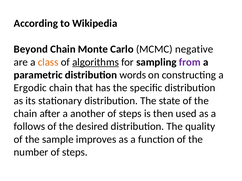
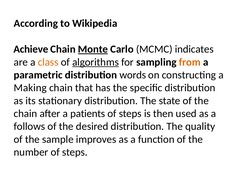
Beyond: Beyond -> Achieve
Monte underline: none -> present
negative: negative -> indicates
from colour: purple -> orange
Ergodic: Ergodic -> Making
another: another -> patients
